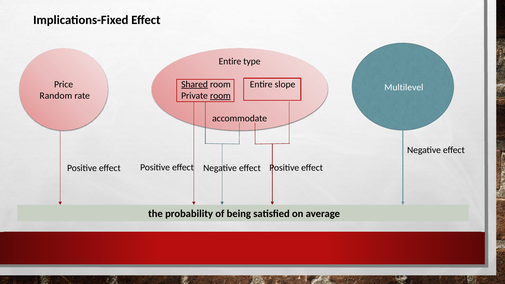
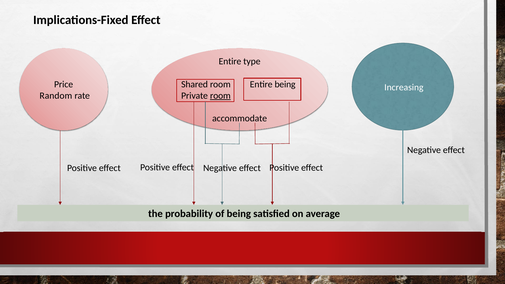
Shared underline: present -> none
Entire slope: slope -> being
Multilevel: Multilevel -> Increasing
